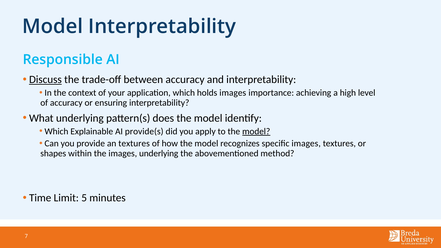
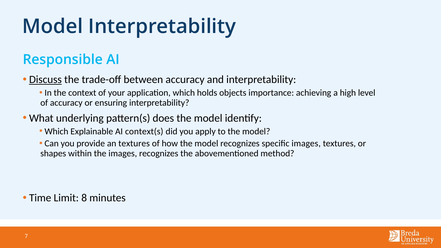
holds images: images -> objects
provide(s: provide(s -> context(s
model at (256, 131) underline: present -> none
images underlying: underlying -> recognizes
5: 5 -> 8
